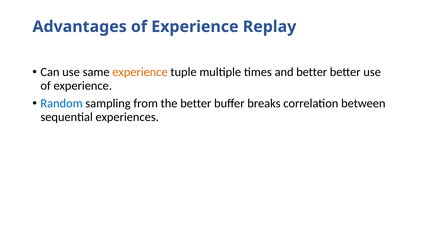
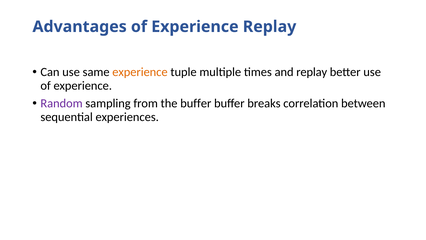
and better: better -> replay
Random colour: blue -> purple
the better: better -> buffer
